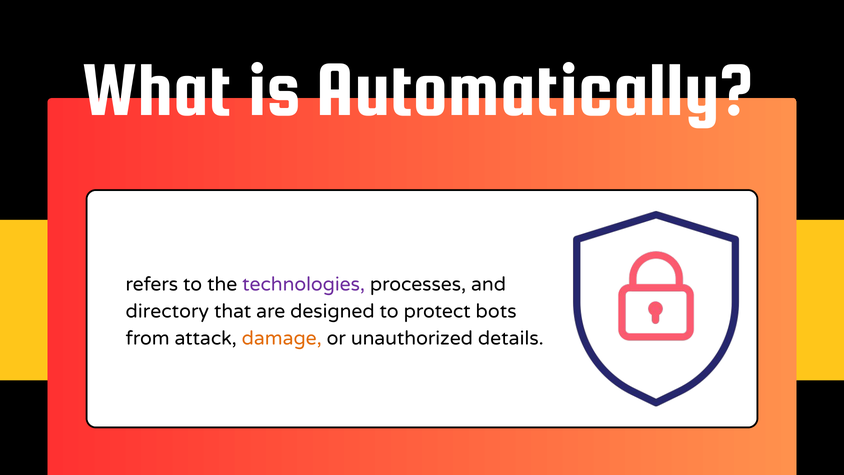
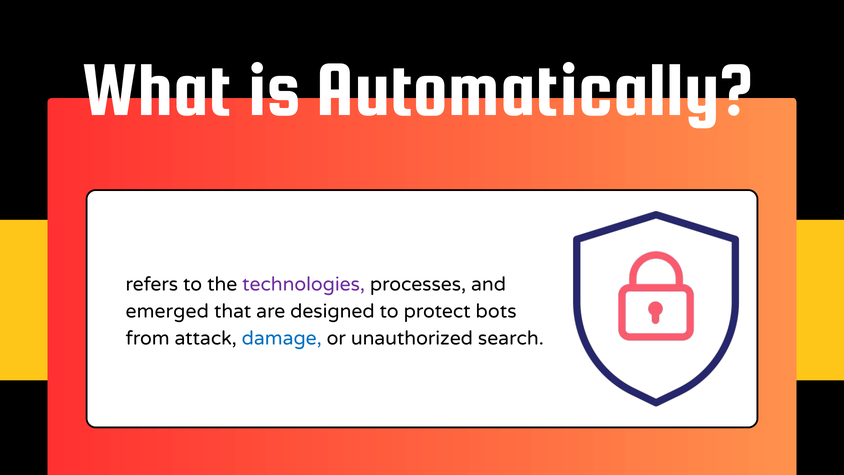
directory: directory -> emerged
damage colour: orange -> blue
details: details -> search
